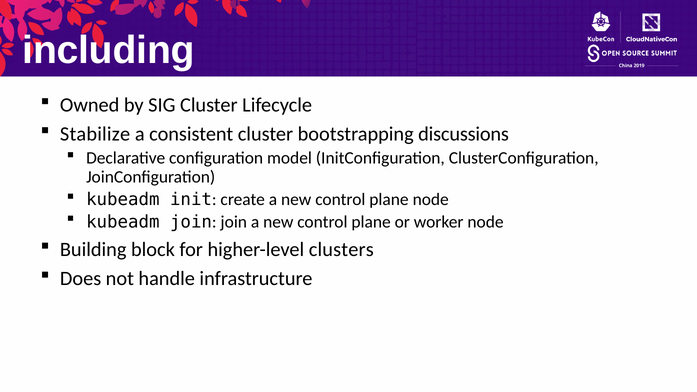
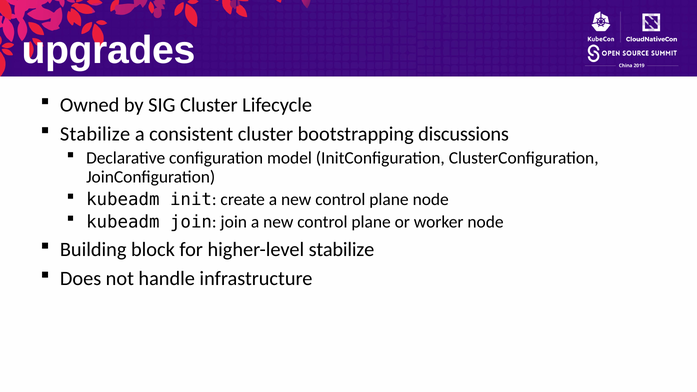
including: including -> upgrades
higher-level clusters: clusters -> stabilize
